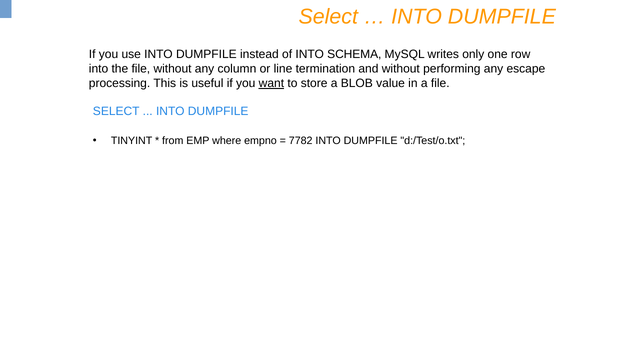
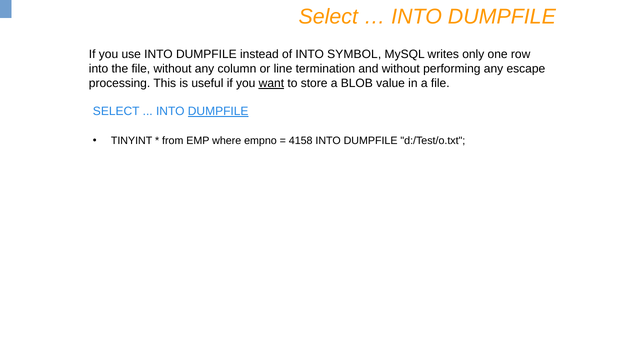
SCHEMA: SCHEMA -> SYMBOL
DUMPFILE at (218, 111) underline: none -> present
7782: 7782 -> 4158
